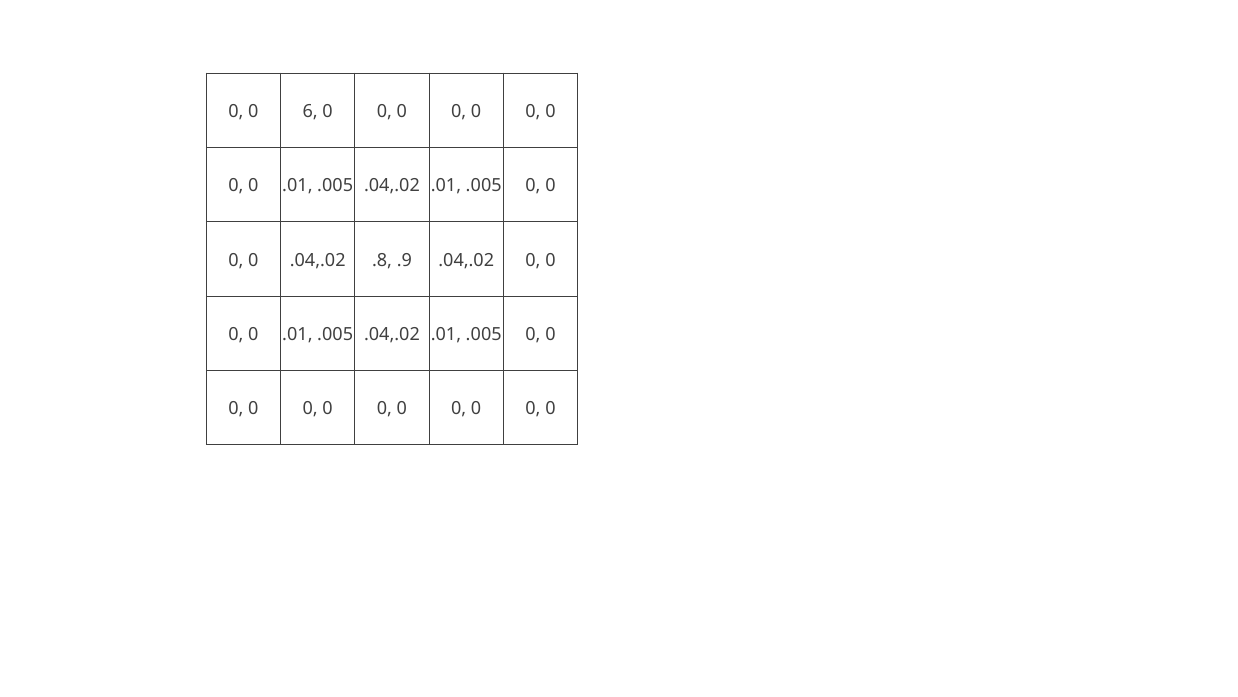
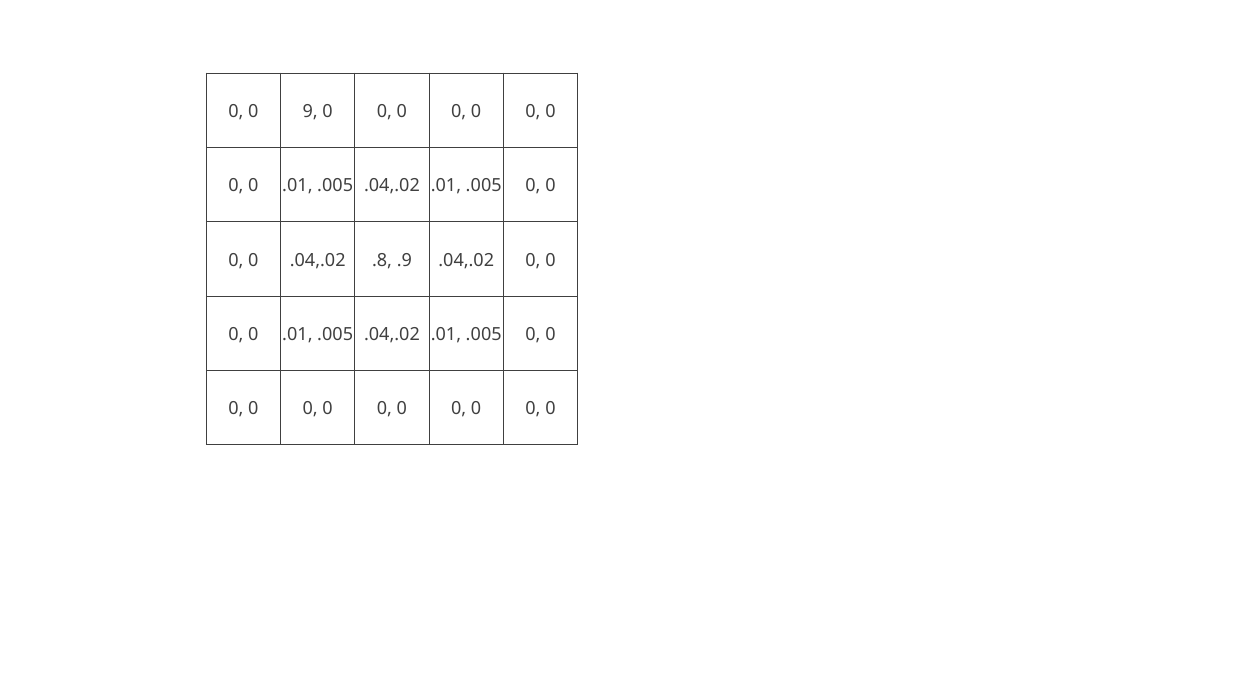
6: 6 -> 9
